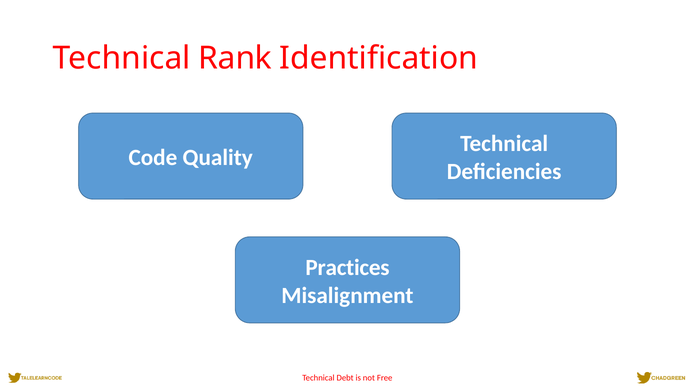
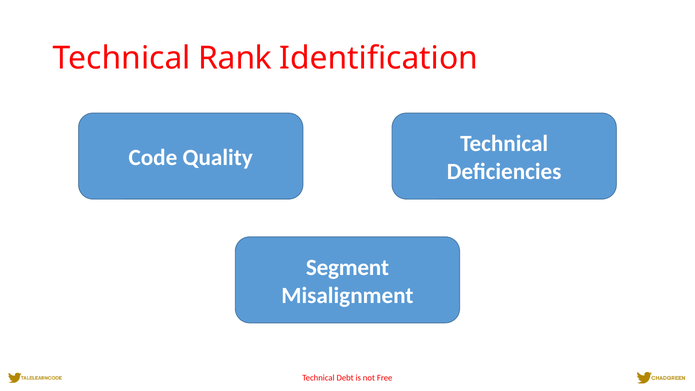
Practices: Practices -> Segment
